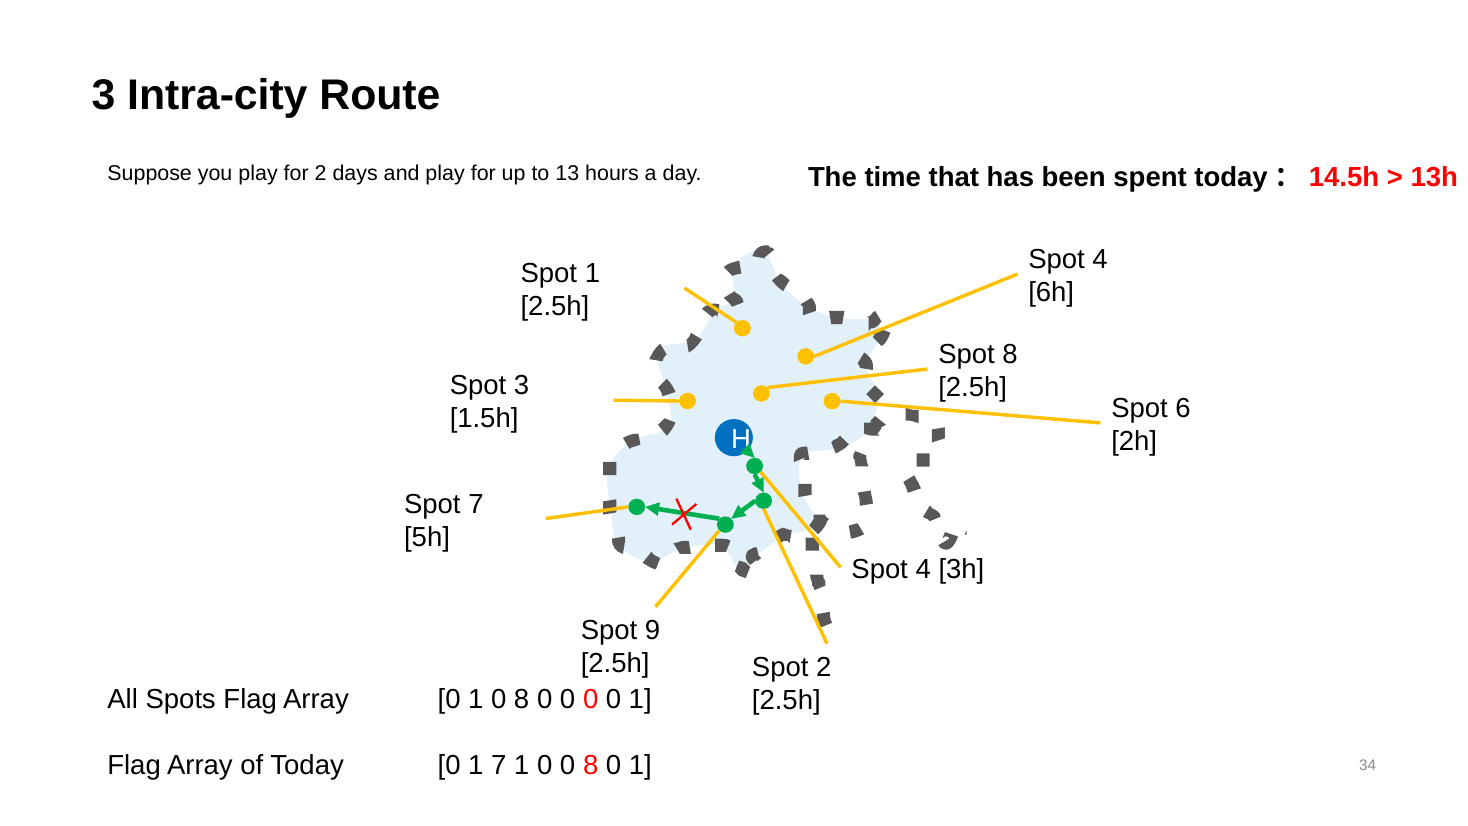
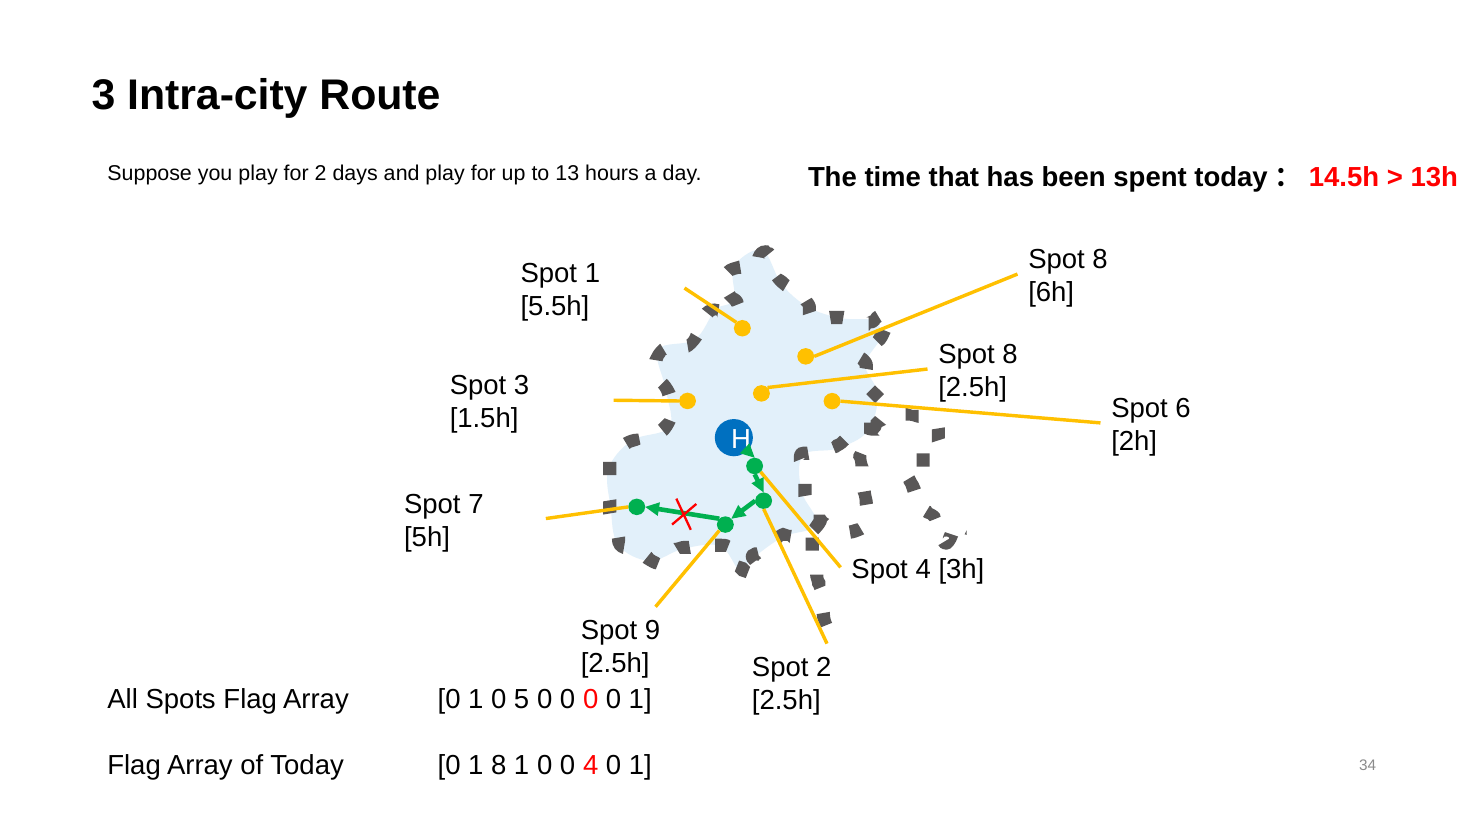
4 at (1100, 259): 4 -> 8
2.5h at (555, 306): 2.5h -> 5.5h
1 0 8: 8 -> 5
1 7: 7 -> 8
0 0 8: 8 -> 4
